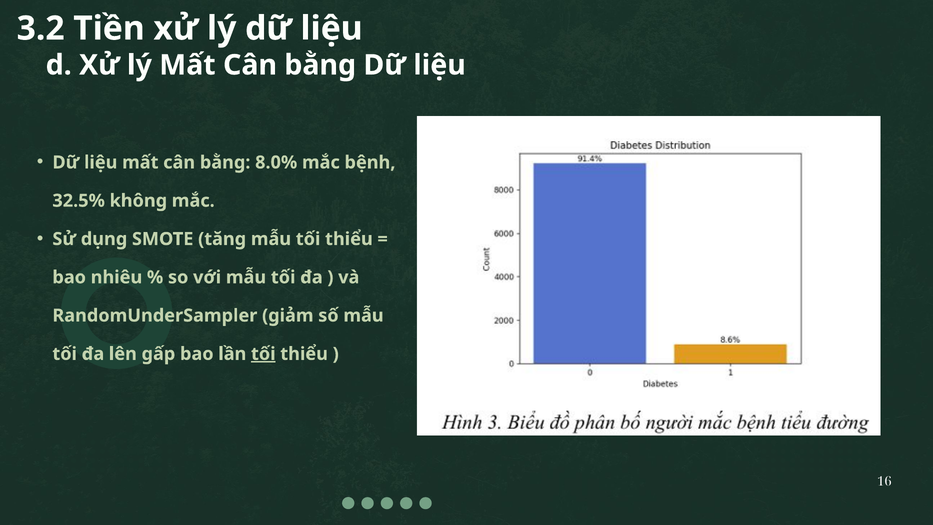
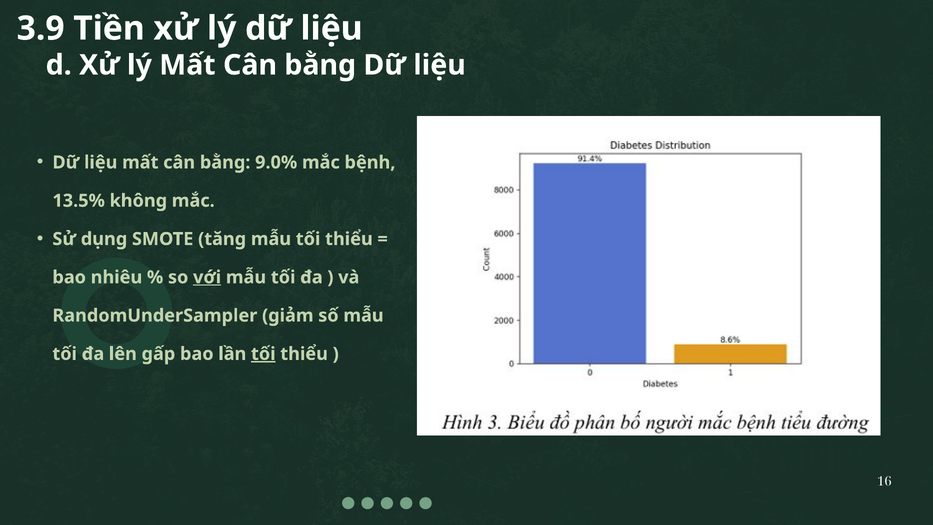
3.2: 3.2 -> 3.9
8.0%: 8.0% -> 9.0%
32.5%: 32.5% -> 13.5%
với underline: none -> present
